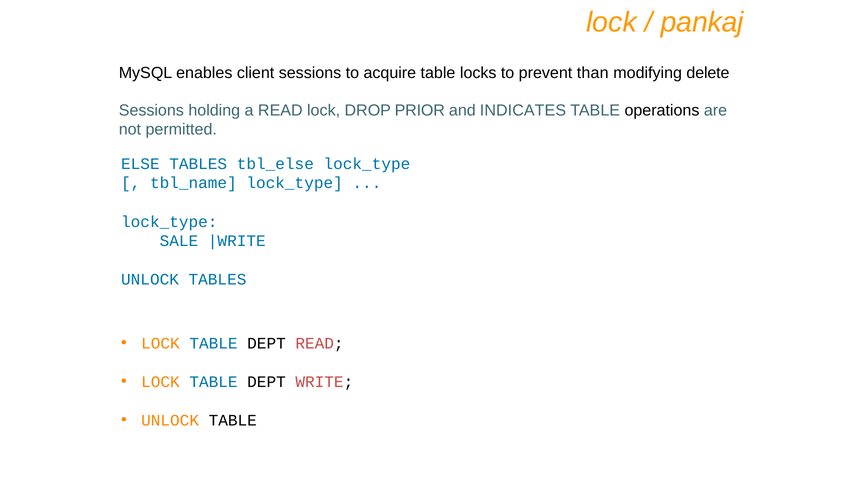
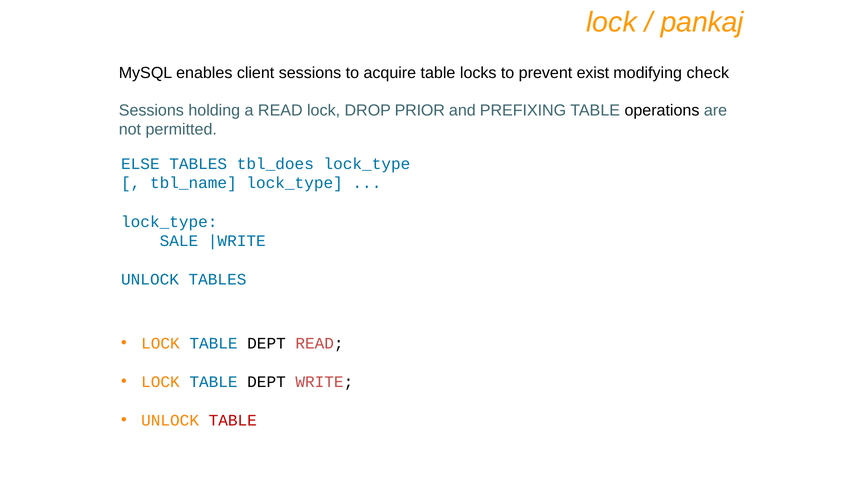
than: than -> exist
delete: delete -> check
INDICATES: INDICATES -> PREFIXING
tbl_else: tbl_else -> tbl_does
TABLE at (233, 421) colour: black -> red
